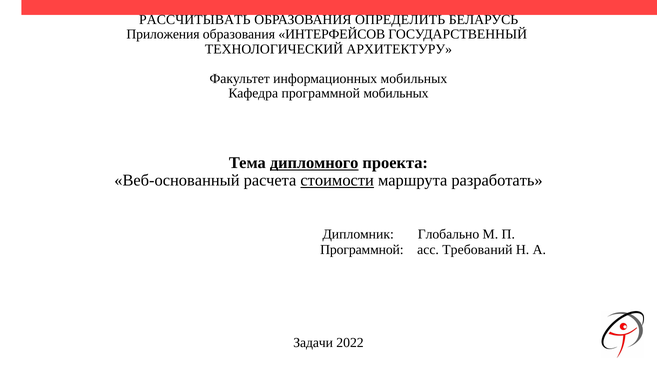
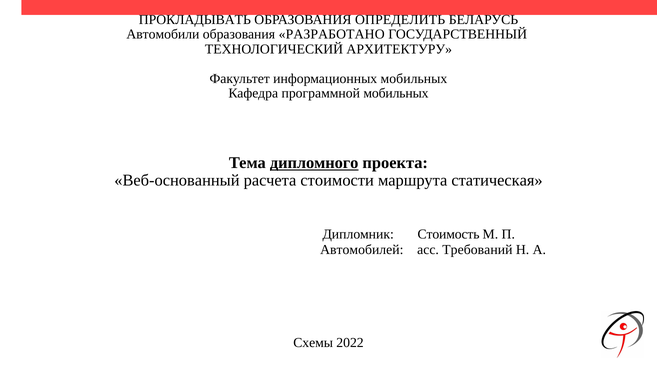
РАССЧИТЫВАТЬ: РАССЧИТЫВАТЬ -> ПРОКЛАДЫВАТЬ
Приложения: Приложения -> Автомобили
ИНТЕРФЕЙСОВ: ИНТЕРФЕЙСОВ -> РАЗРАБОТАНО
стоимости underline: present -> none
разработать: разработать -> статическая
Глобально: Глобально -> Стоимость
Программной at (362, 250): Программной -> Автомобилей
Задачи: Задачи -> Схемы
